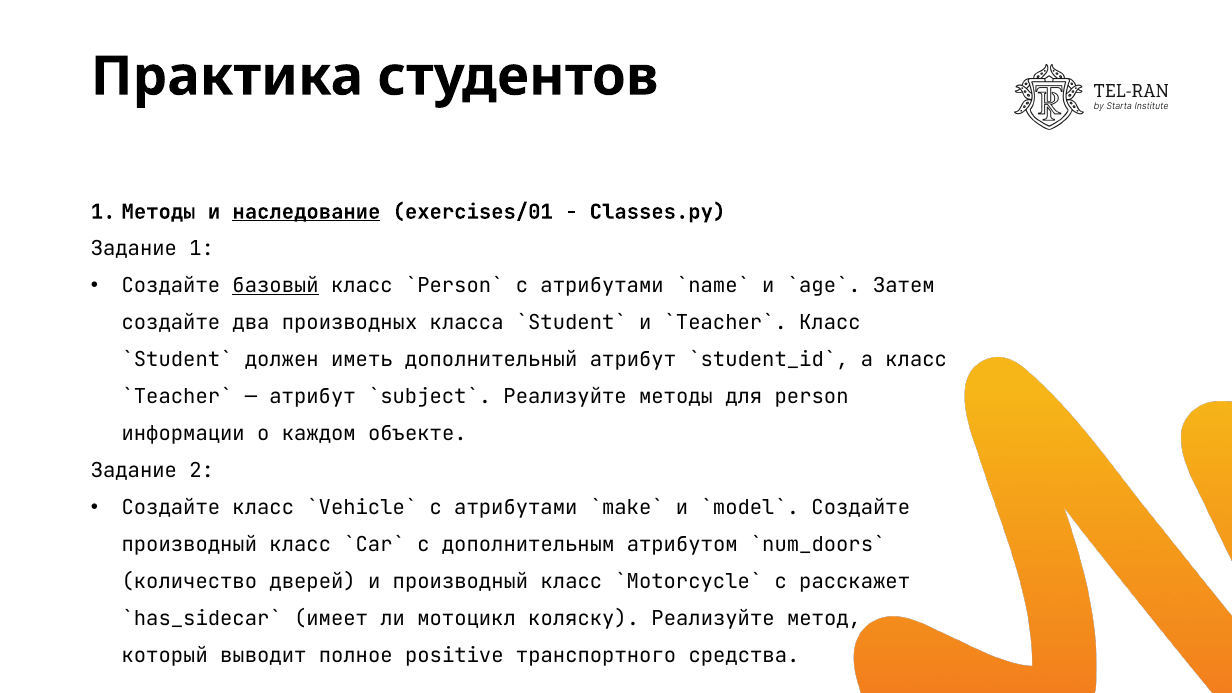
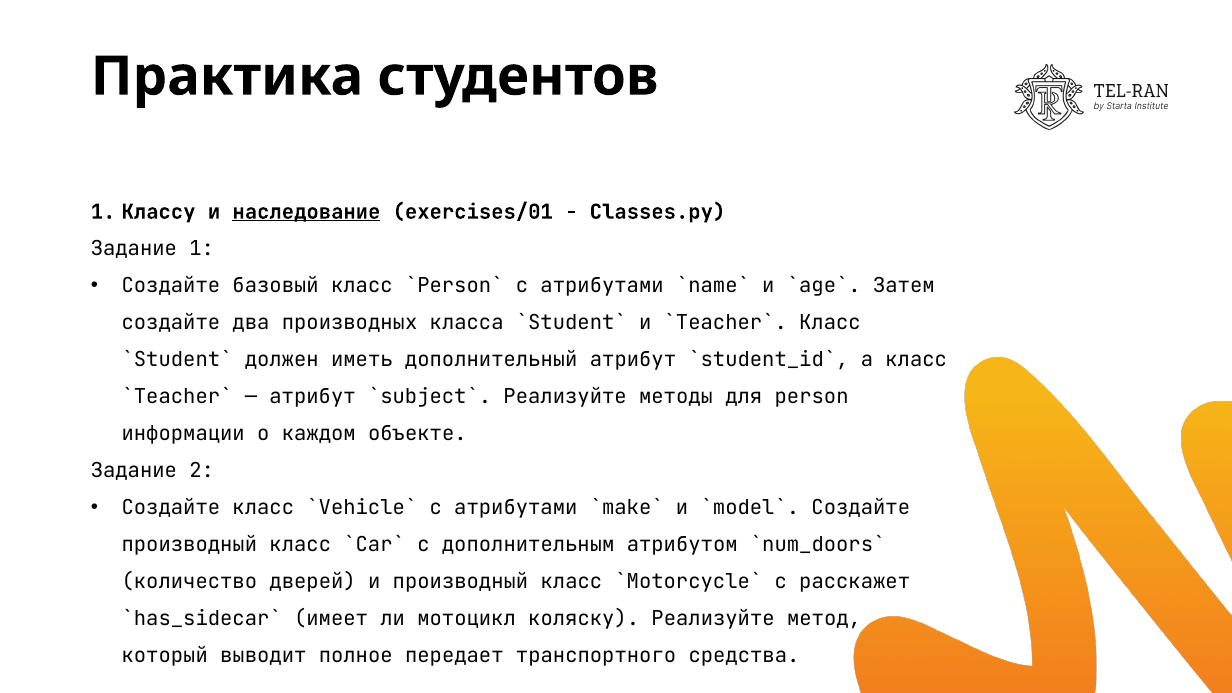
1 Методы: Методы -> Классу
базовый underline: present -> none
positive: positive -> передает
